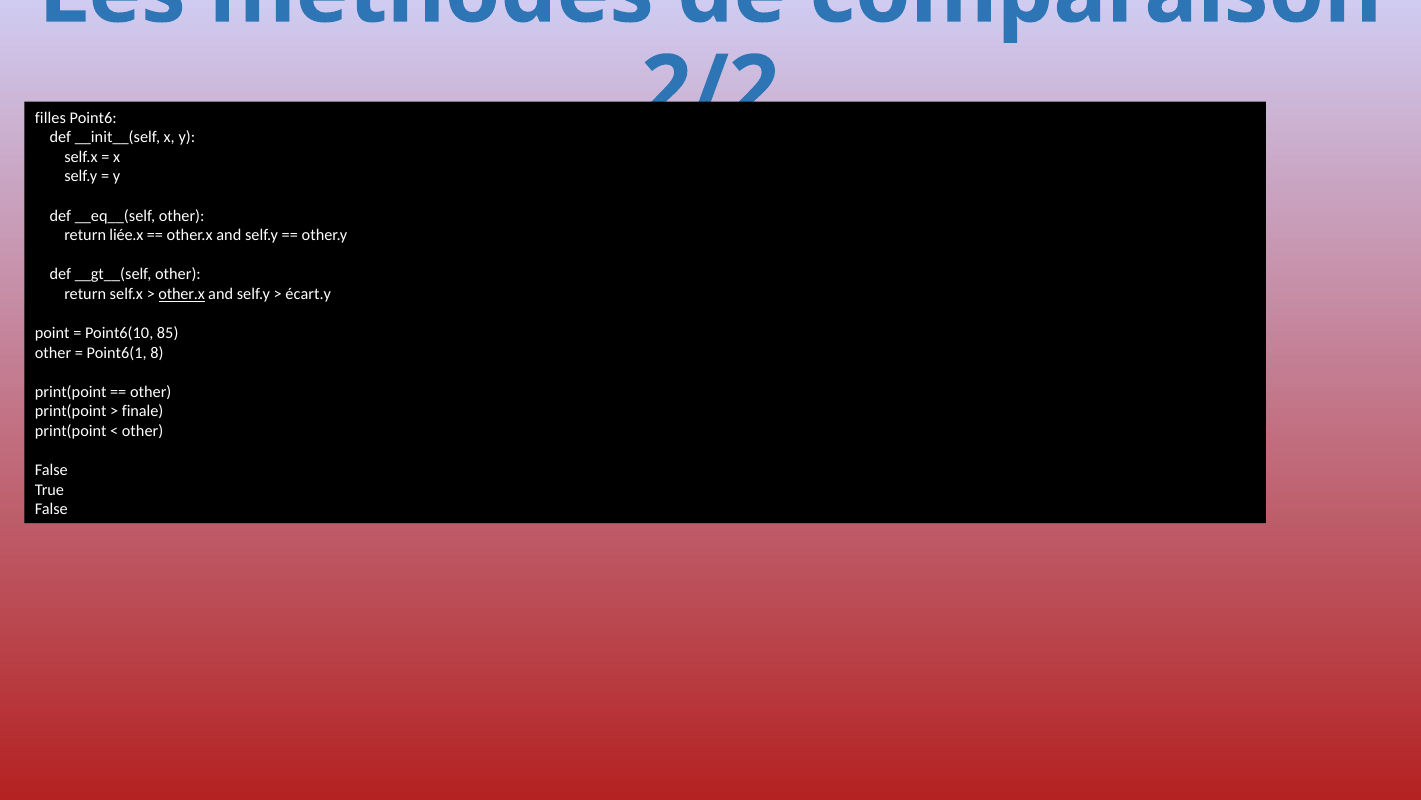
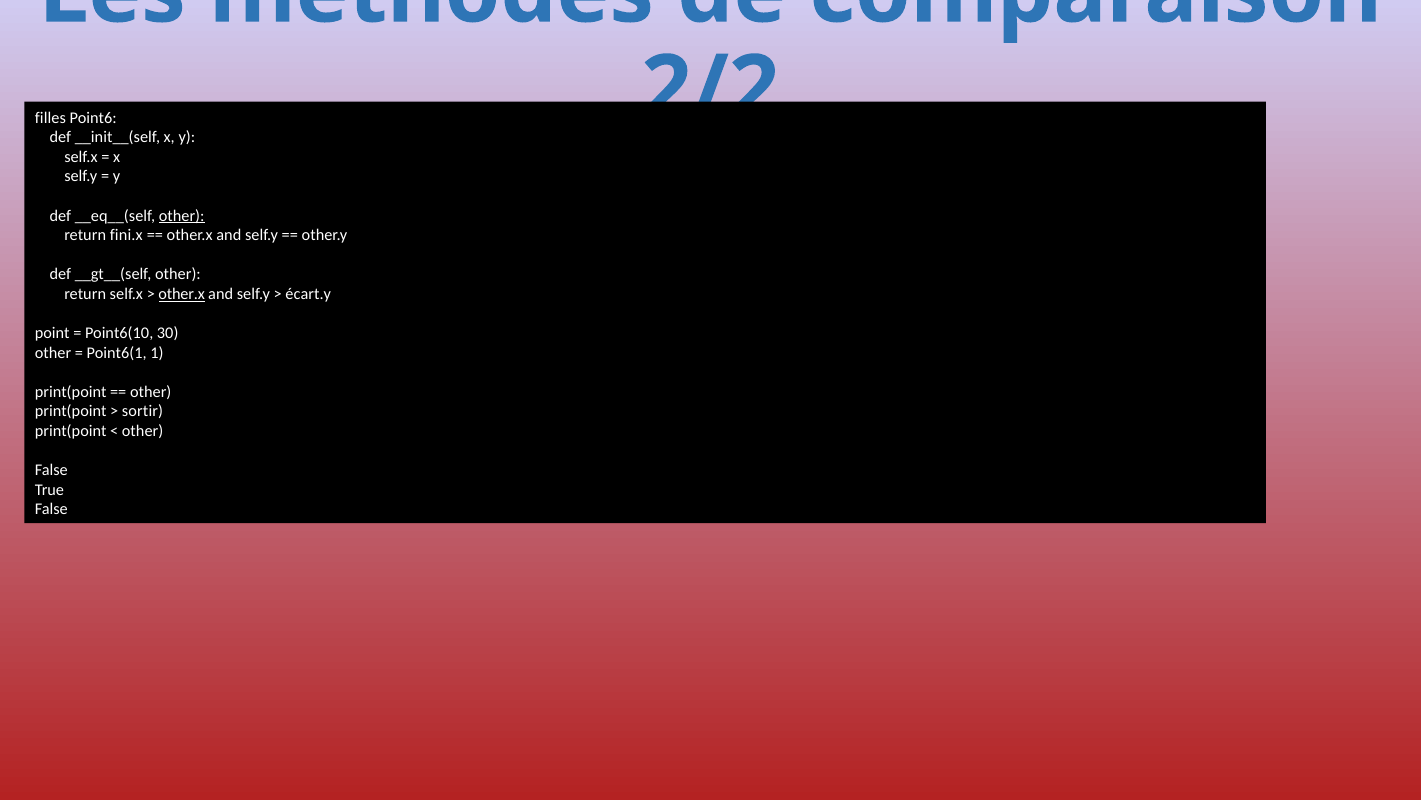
other at (182, 216) underline: none -> present
liée.x: liée.x -> fini.x
85: 85 -> 30
8: 8 -> 1
finale: finale -> sortir
